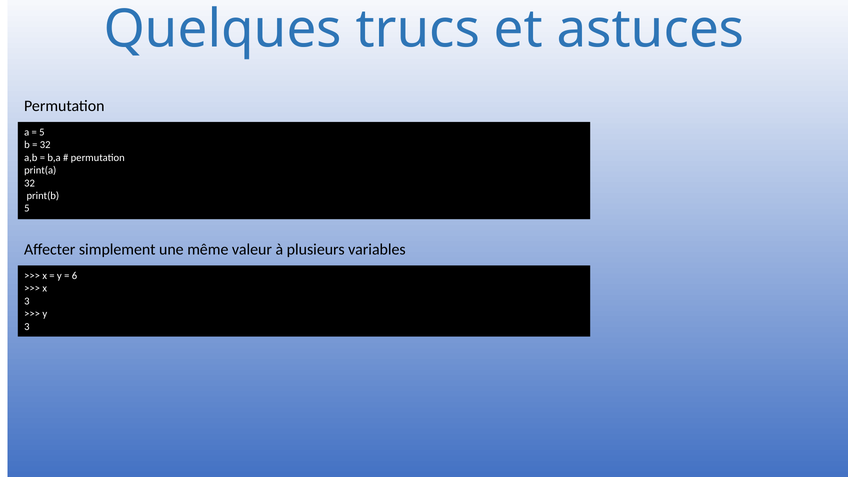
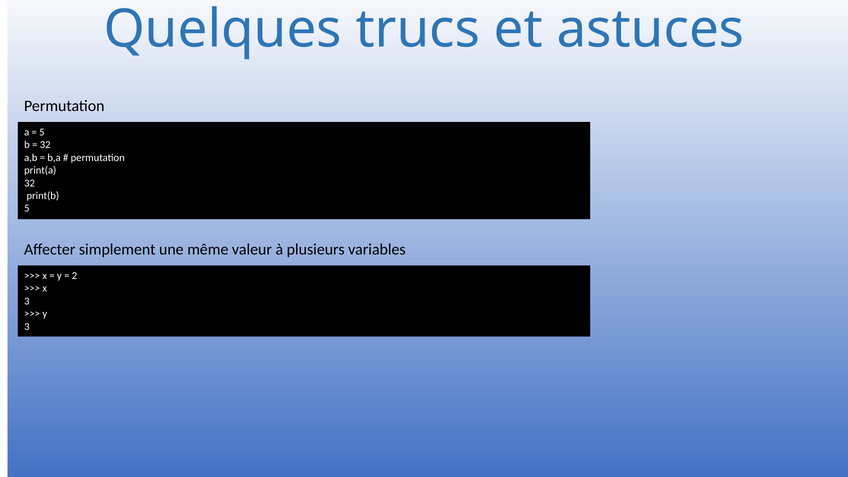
6: 6 -> 2
